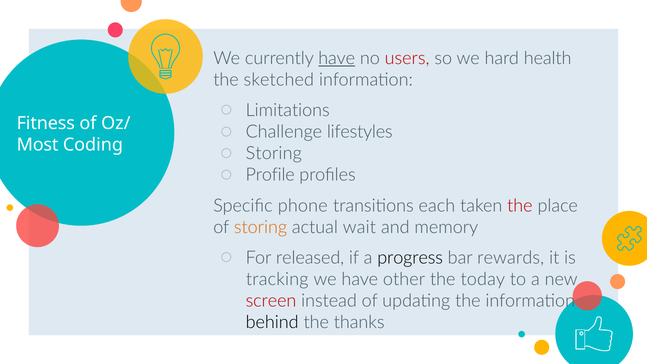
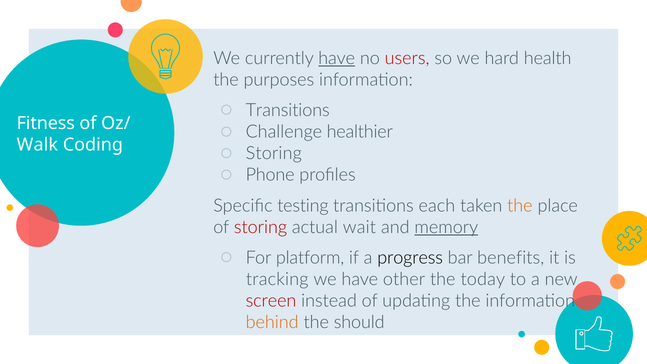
sketched: sketched -> purposes
Limitations at (288, 110): Limitations -> Transitions
lifestyles: lifestyles -> healthier
Most: Most -> Walk
Profile: Profile -> Phone
phone: phone -> testing
the at (520, 206) colour: red -> orange
storing at (260, 227) colour: orange -> red
memory underline: none -> present
released: released -> platform
rewards: rewards -> benefits
behind colour: black -> orange
thanks: thanks -> should
